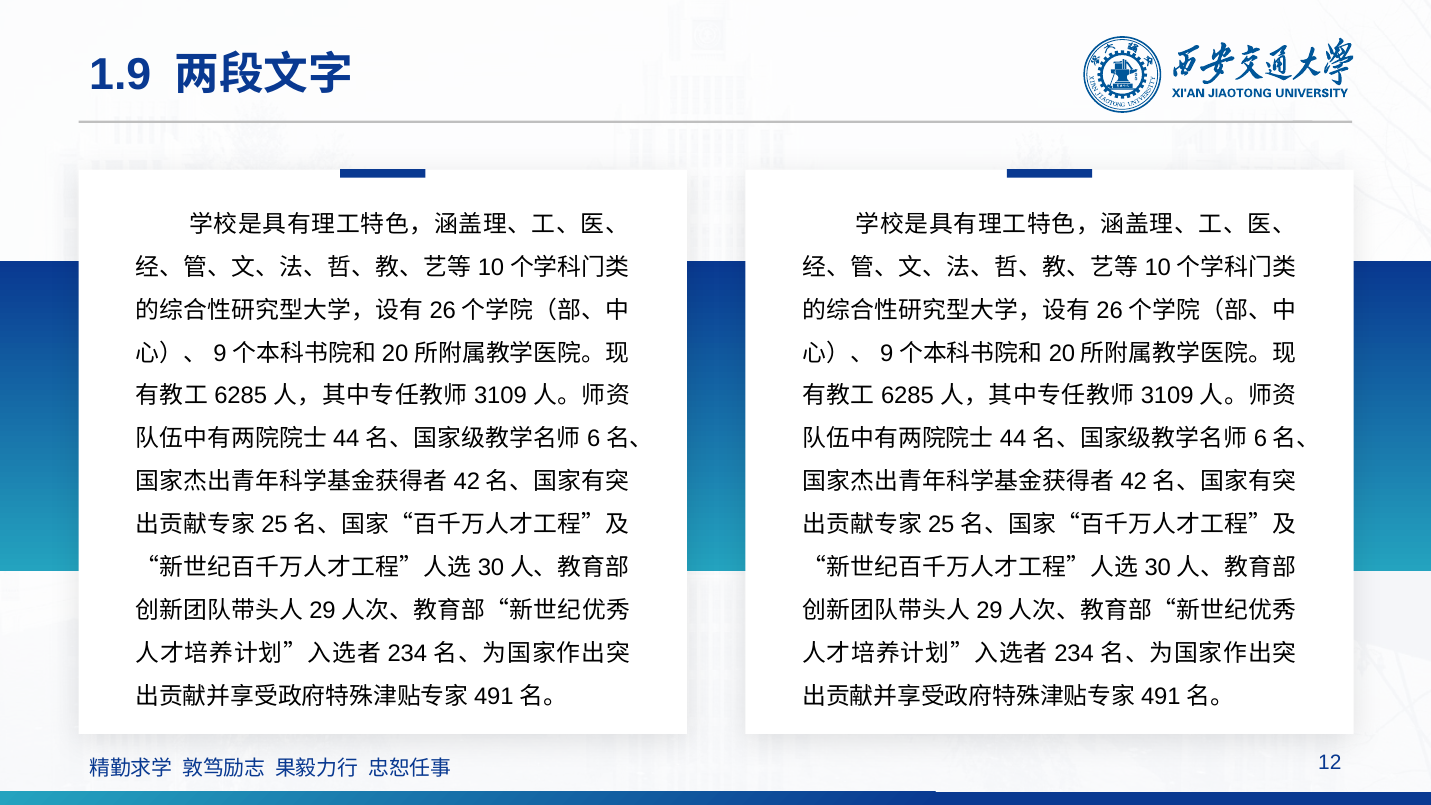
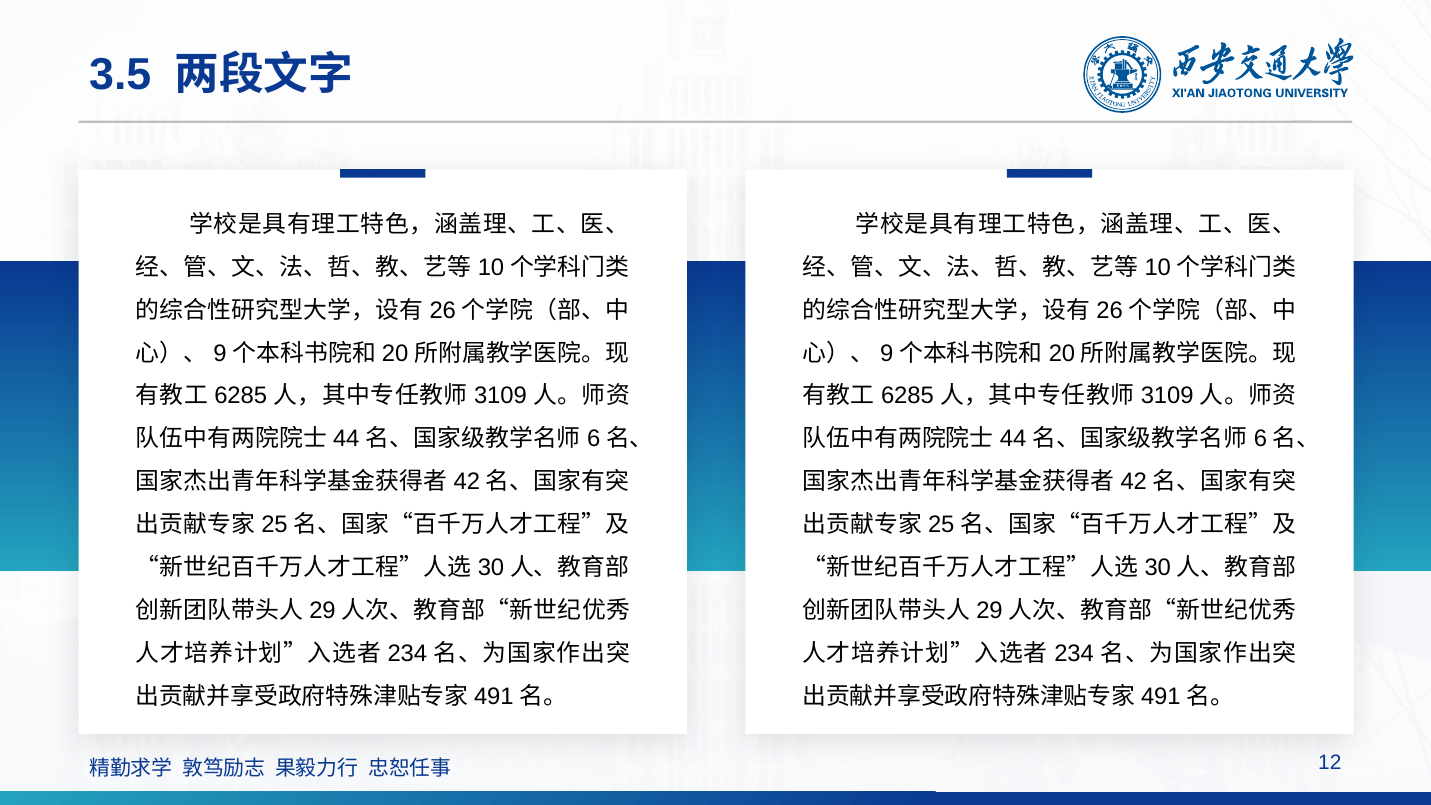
1.9: 1.9 -> 3.5
